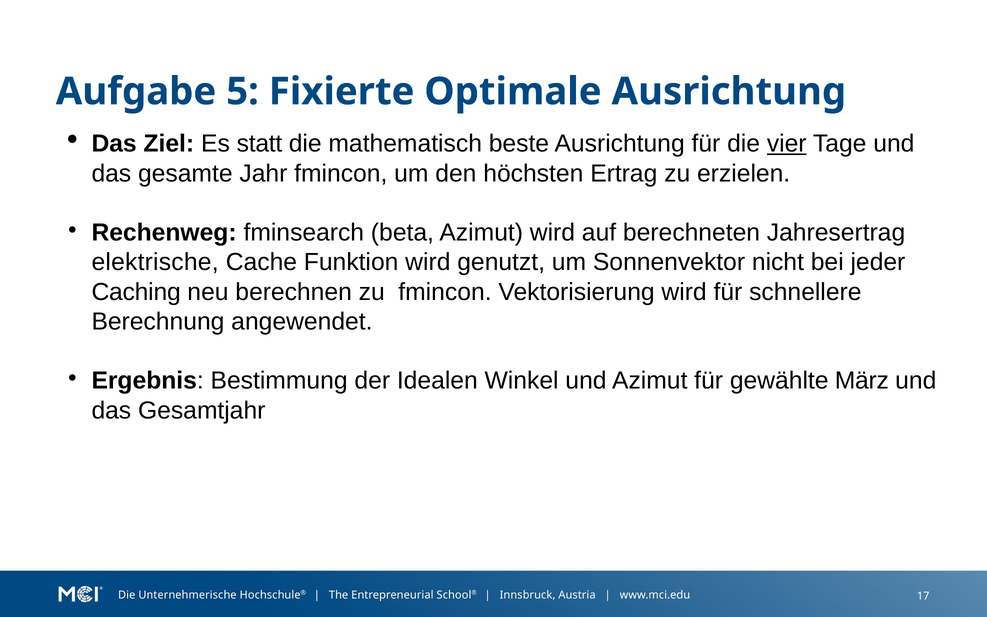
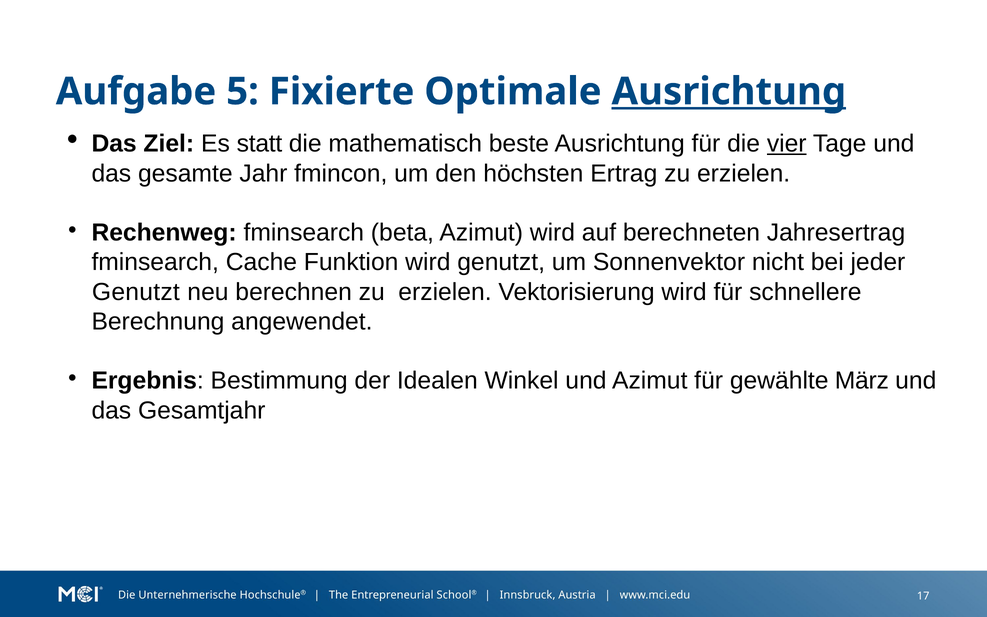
Ausrichtung at (729, 92) underline: none -> present
elektrische at (155, 262): elektrische -> fminsearch
Caching at (136, 292): Caching -> Genutzt
berechnen zu fmincon: fmincon -> erzielen
